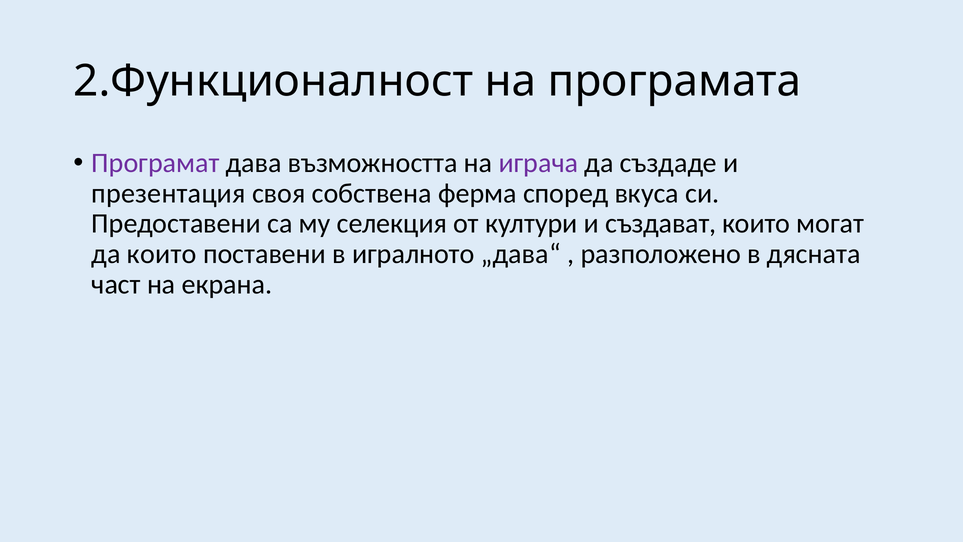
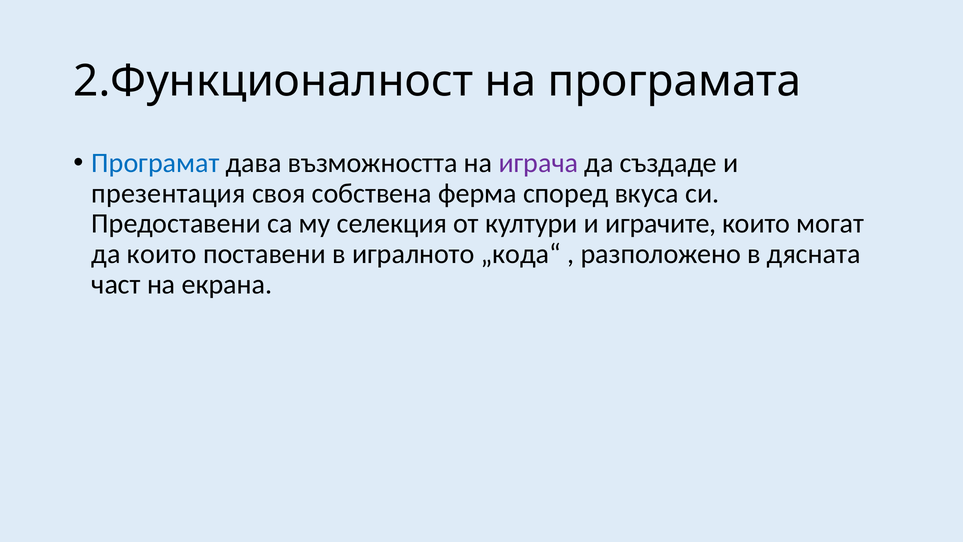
Програмат colour: purple -> blue
създават: създават -> играчите
„дава“: „дава“ -> „кода“
